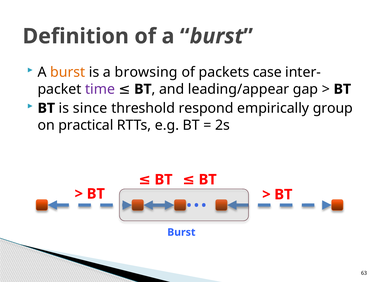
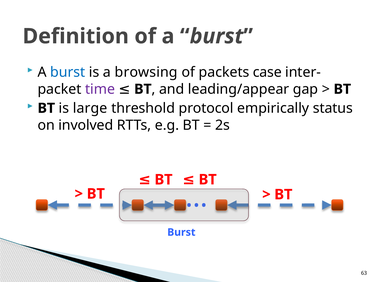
burst at (68, 72) colour: orange -> blue
since: since -> large
respond: respond -> protocol
group: group -> status
practical: practical -> involved
